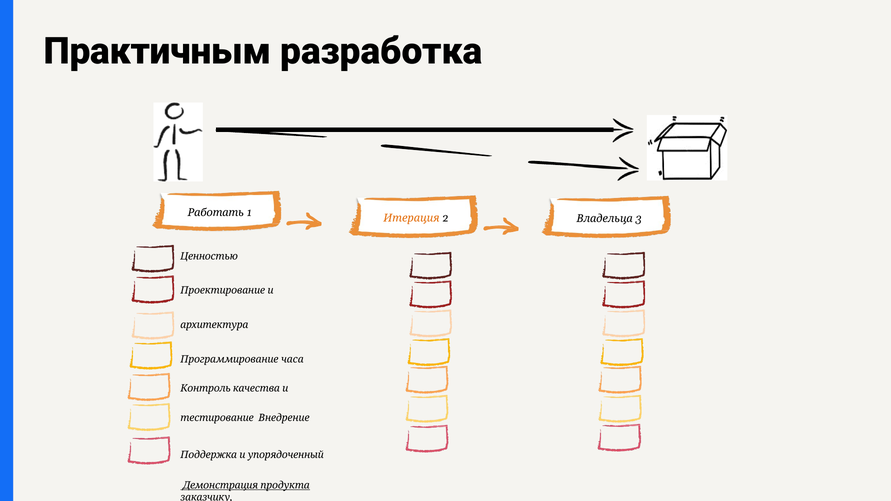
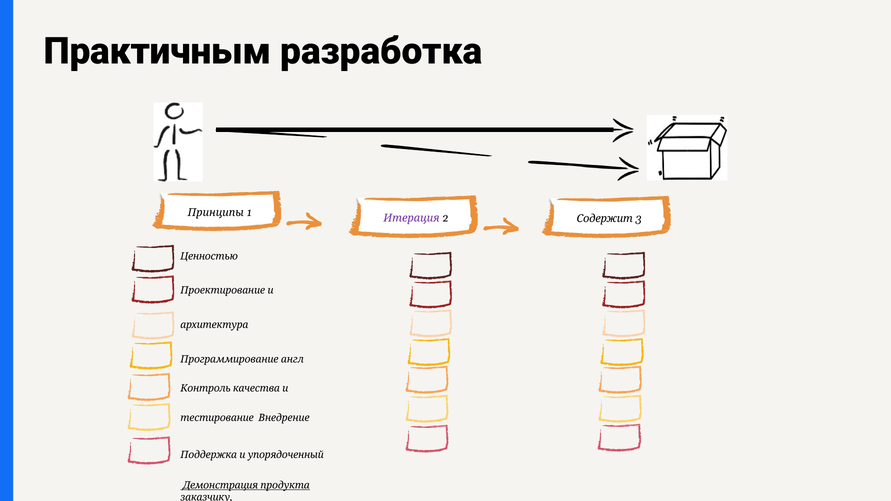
Работать: Работать -> Принципы
Итерация colour: orange -> purple
Владельца: Владельца -> Содержит
часа: часа -> англ
